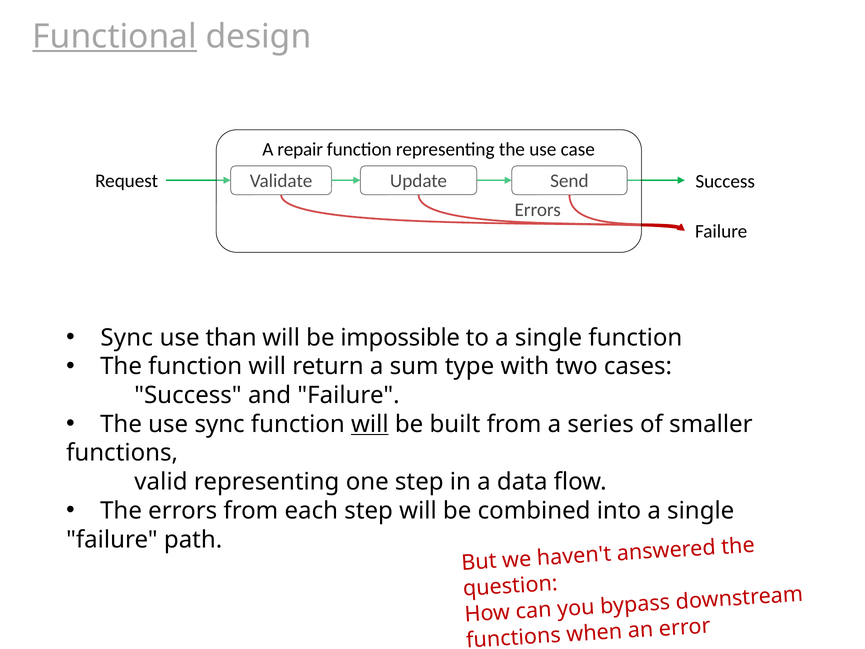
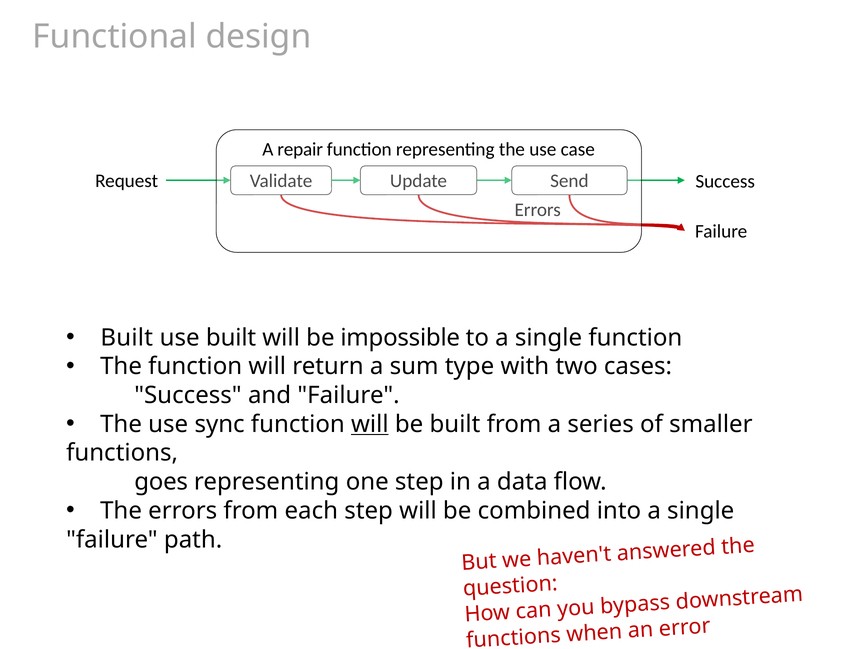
Functional underline: present -> none
Sync at (127, 337): Sync -> Built
use than: than -> built
valid: valid -> goes
